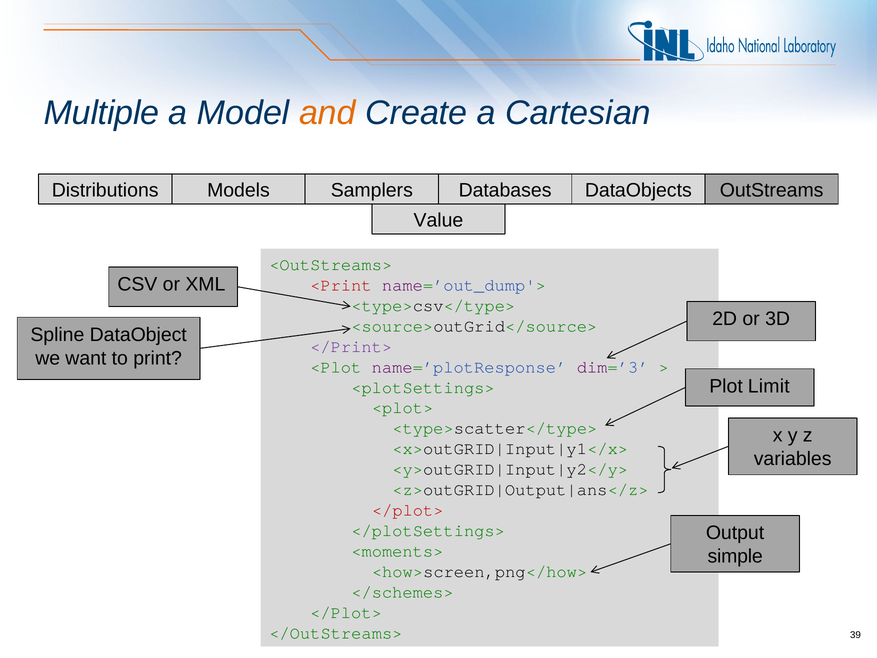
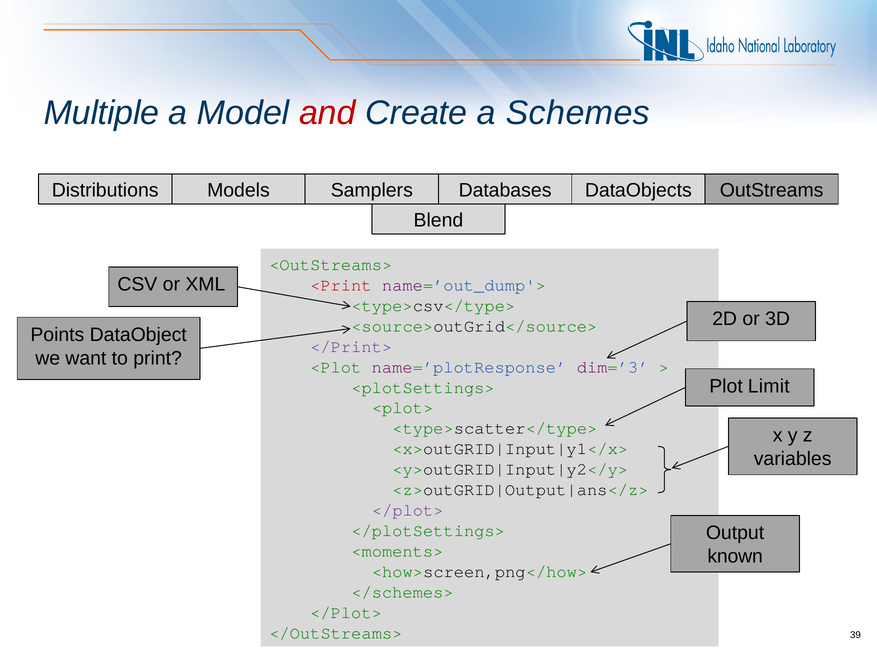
and colour: orange -> red
Cartesian: Cartesian -> Schemes
Value: Value -> Blend
Spline: Spline -> Points
</plot> at (408, 510) colour: red -> purple
simple: simple -> known
